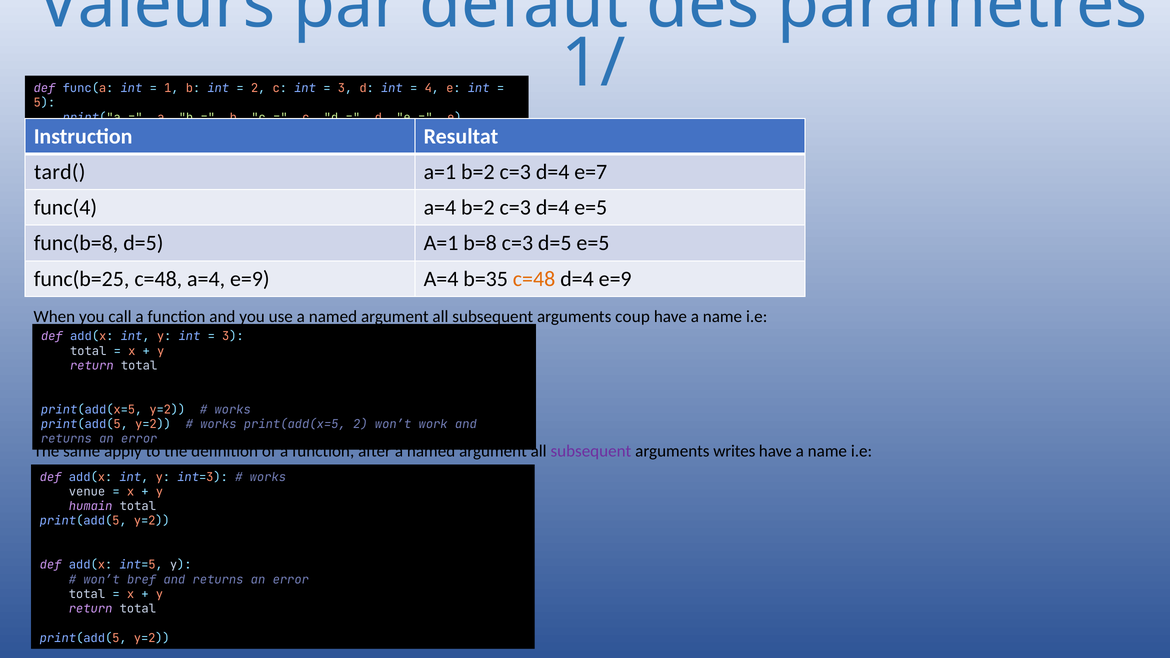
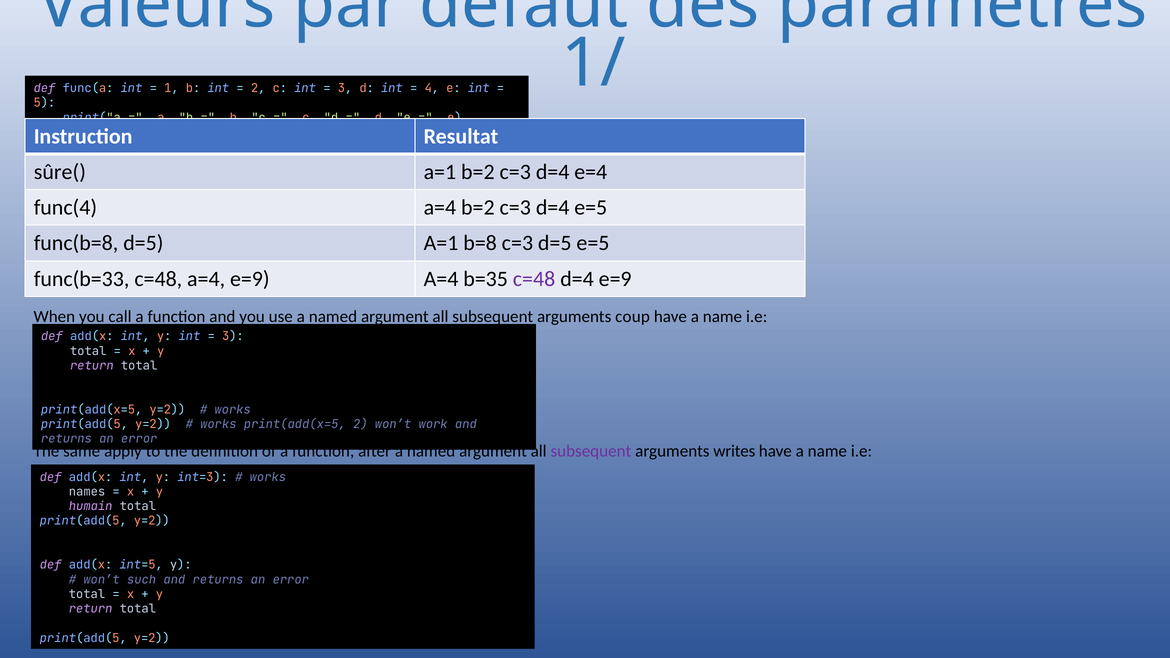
tard(: tard( -> sûre(
e=7: e=7 -> e=4
func(b=25: func(b=25 -> func(b=33
c=48 at (534, 279) colour: orange -> purple
venue: venue -> names
bref: bref -> such
